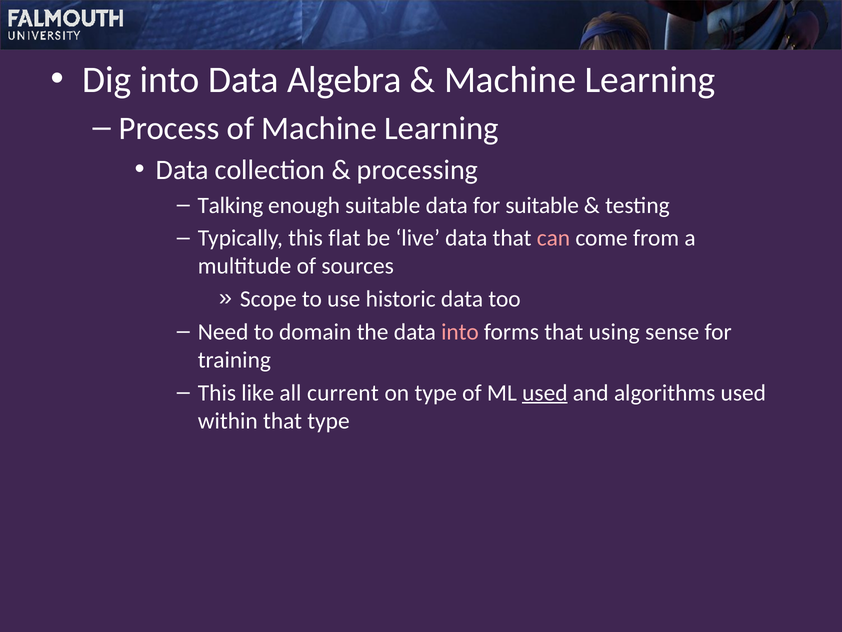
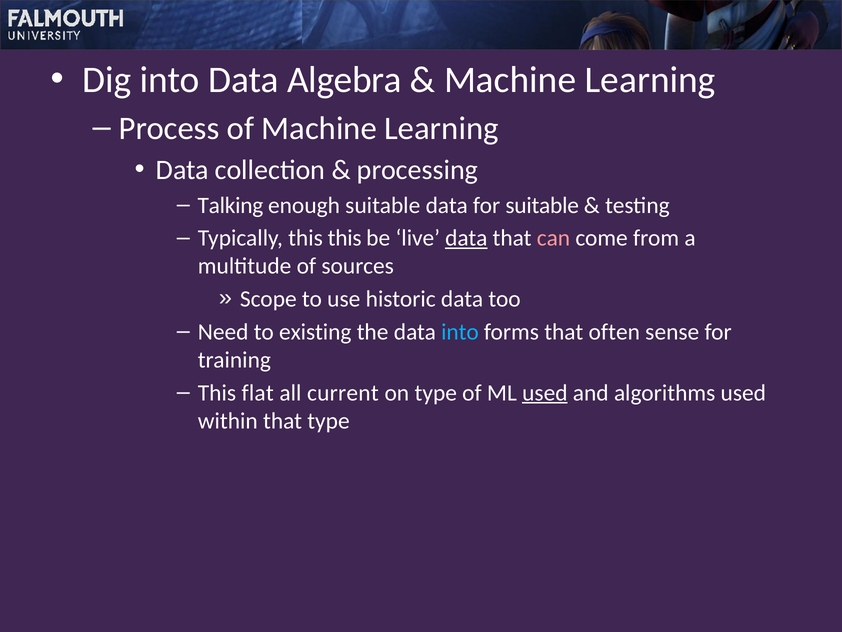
this flat: flat -> this
data at (466, 238) underline: none -> present
domain: domain -> existing
into at (460, 332) colour: pink -> light blue
using: using -> often
like: like -> flat
